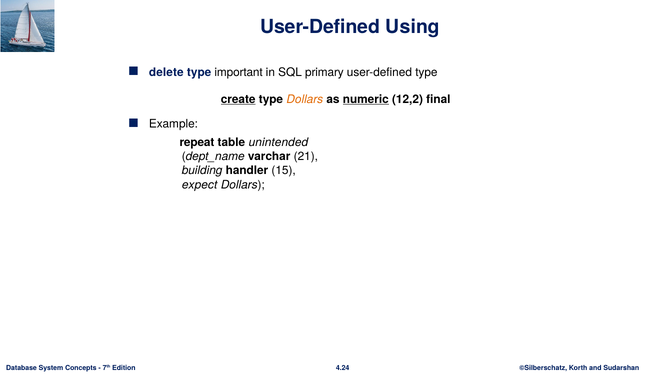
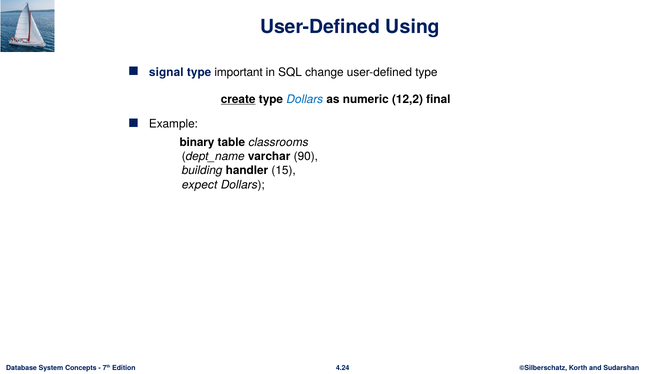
delete: delete -> signal
primary: primary -> change
Dollars at (305, 99) colour: orange -> blue
numeric underline: present -> none
repeat: repeat -> binary
unintended: unintended -> classrooms
21: 21 -> 90
